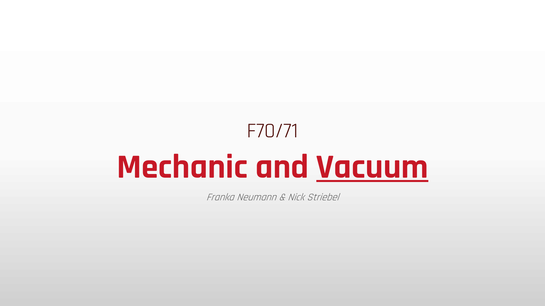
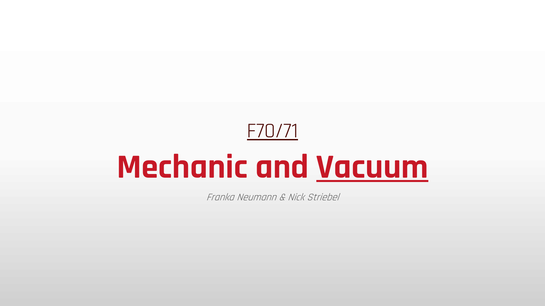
F70/71 underline: none -> present
